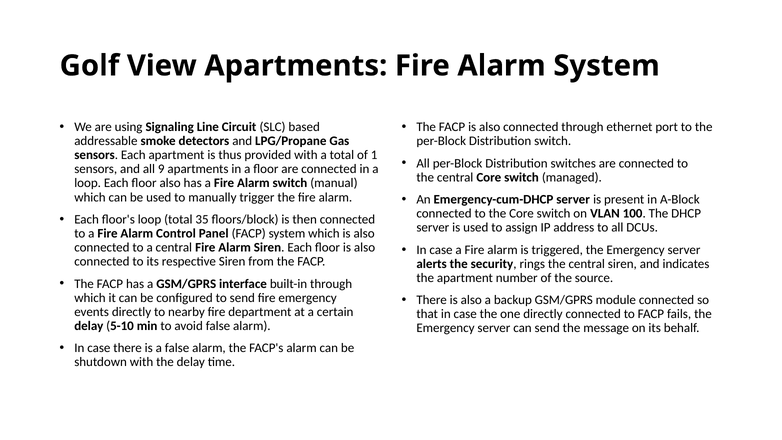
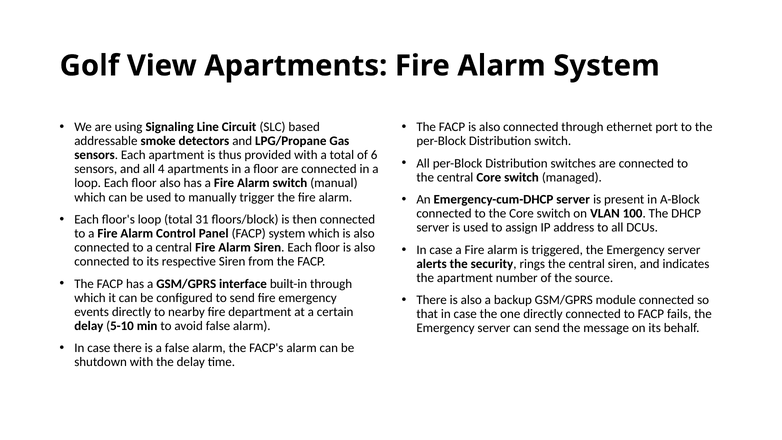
1: 1 -> 6
9: 9 -> 4
35: 35 -> 31
